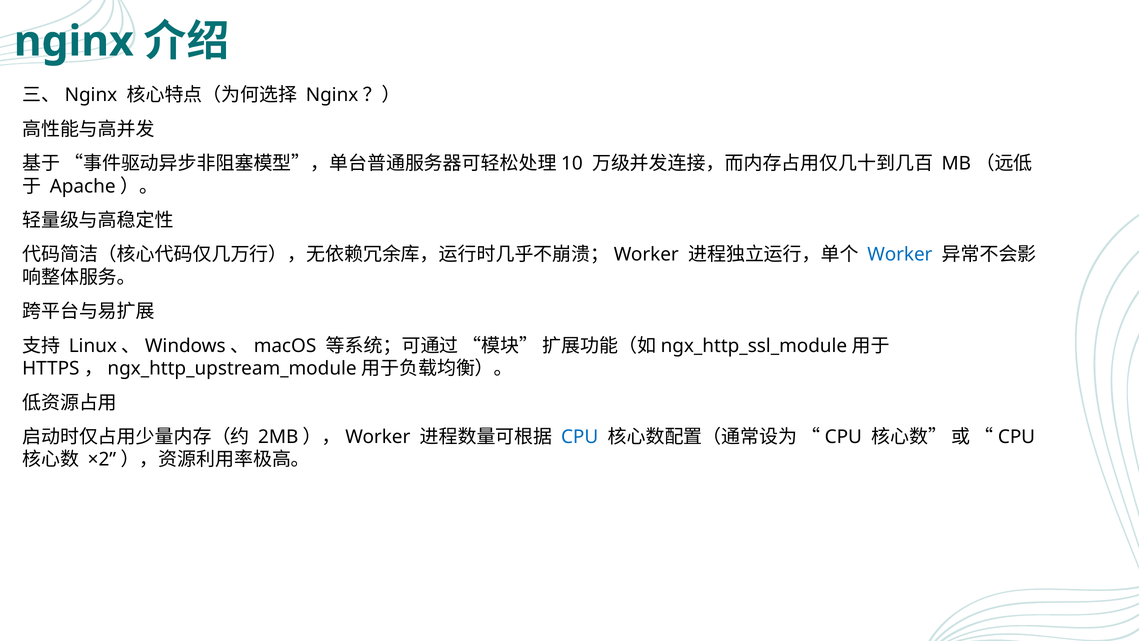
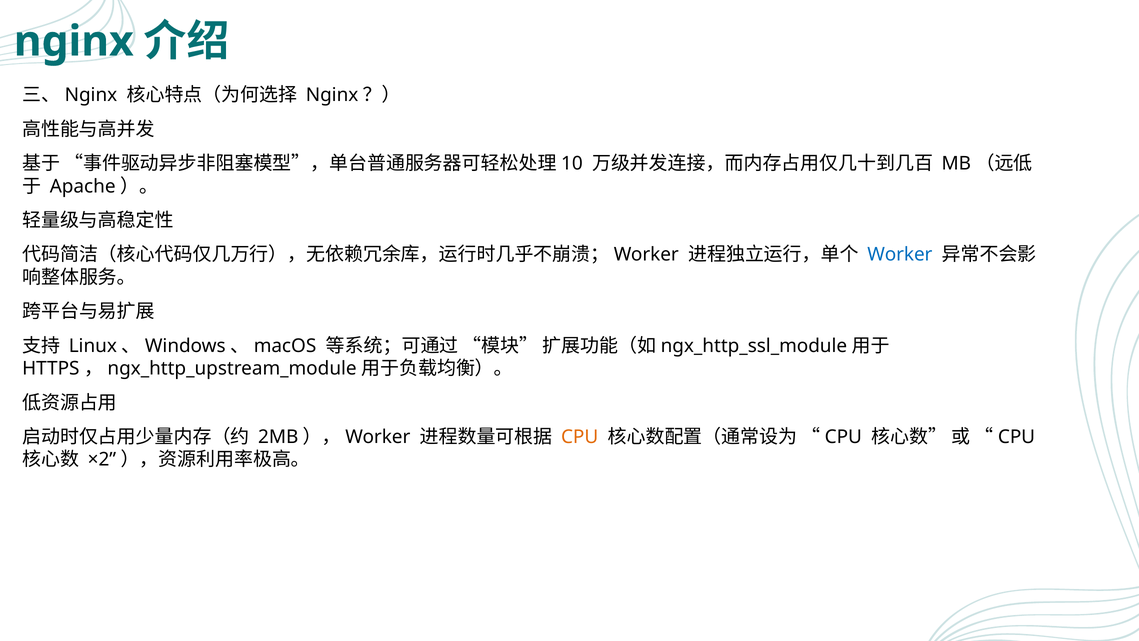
CPU at (580, 437) colour: blue -> orange
